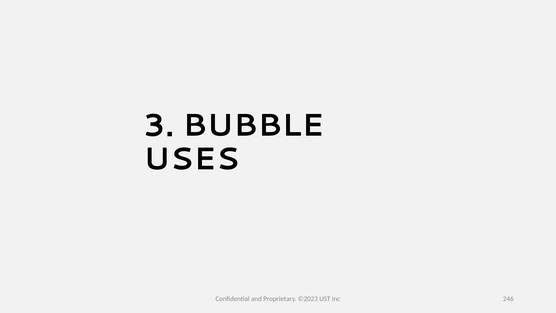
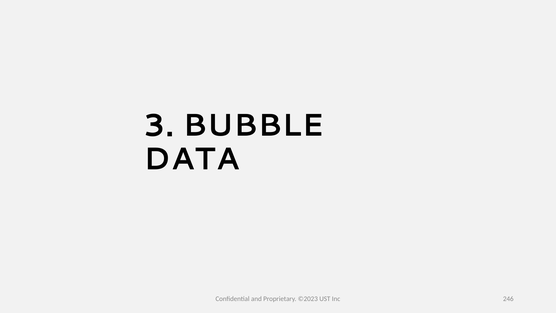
USES: USES -> DATA
